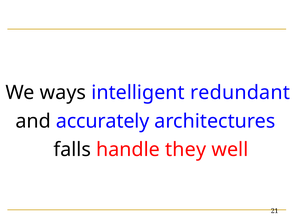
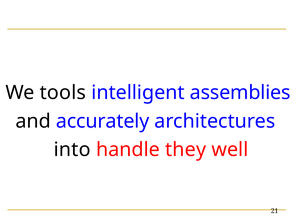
ways: ways -> tools
redundant: redundant -> assemblies
falls: falls -> into
